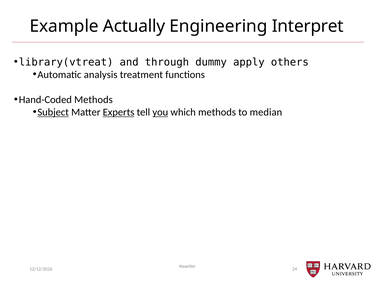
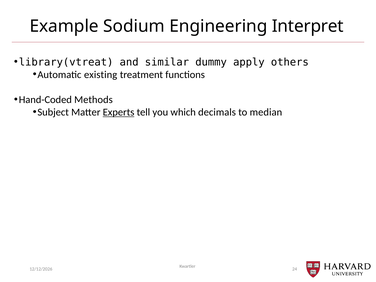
Actually: Actually -> Sodium
through: through -> similar
analysis: analysis -> existing
Subject underline: present -> none
you underline: present -> none
which methods: methods -> decimals
